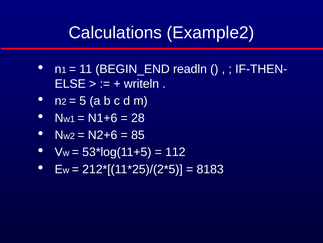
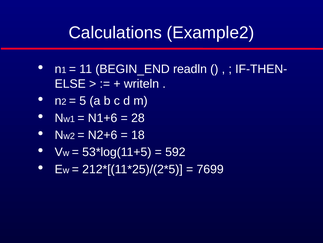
85: 85 -> 18
112: 112 -> 592
8183: 8183 -> 7699
